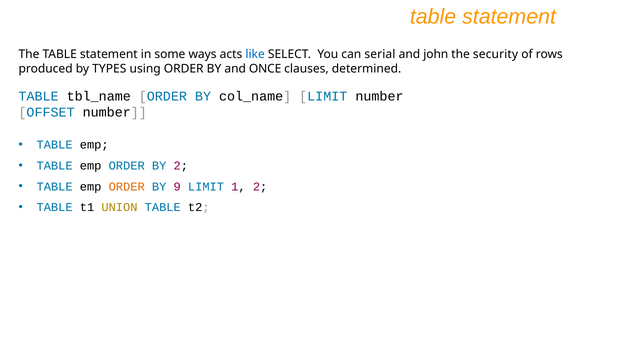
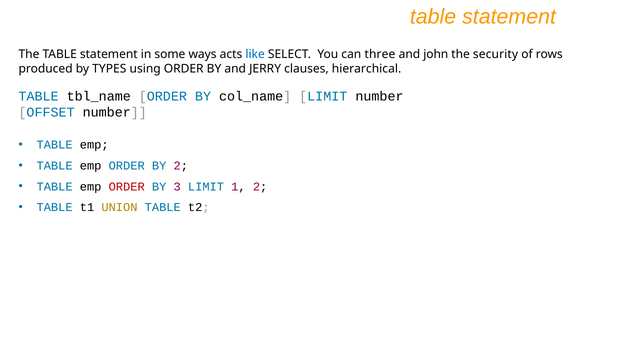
serial: serial -> three
ONCE: ONCE -> JERRY
determined: determined -> hierarchical
ORDER at (127, 187) colour: orange -> red
9: 9 -> 3
